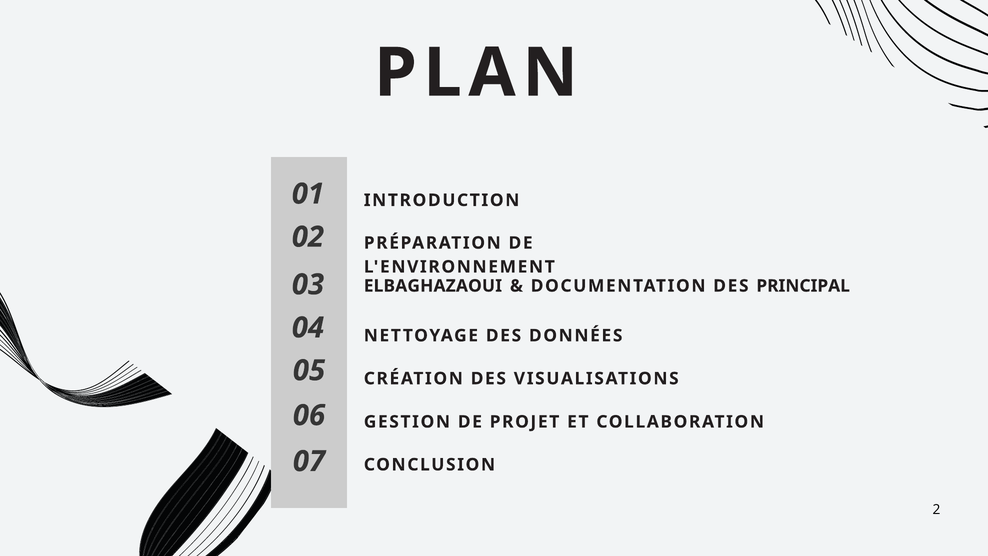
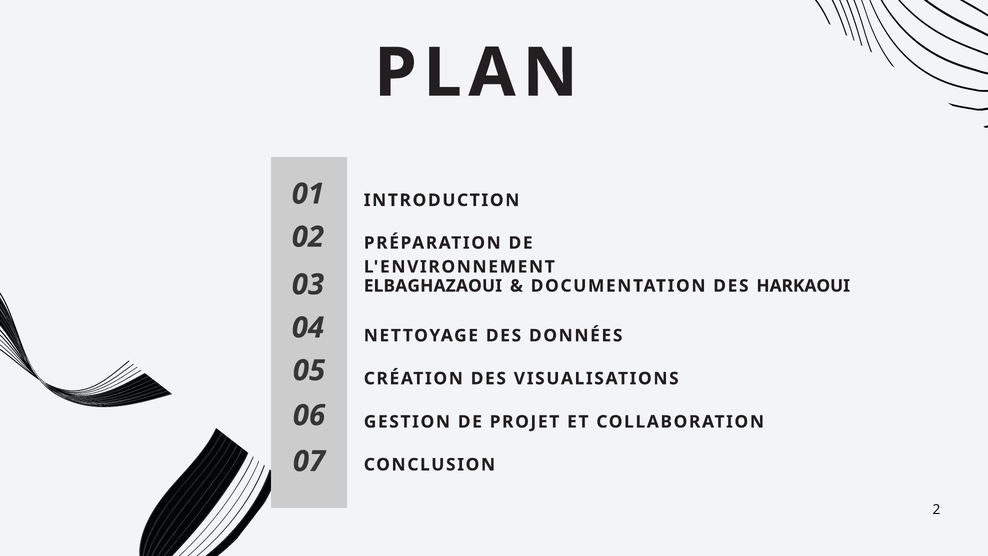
PRINCIPAL: PRINCIPAL -> HARKAOUI
